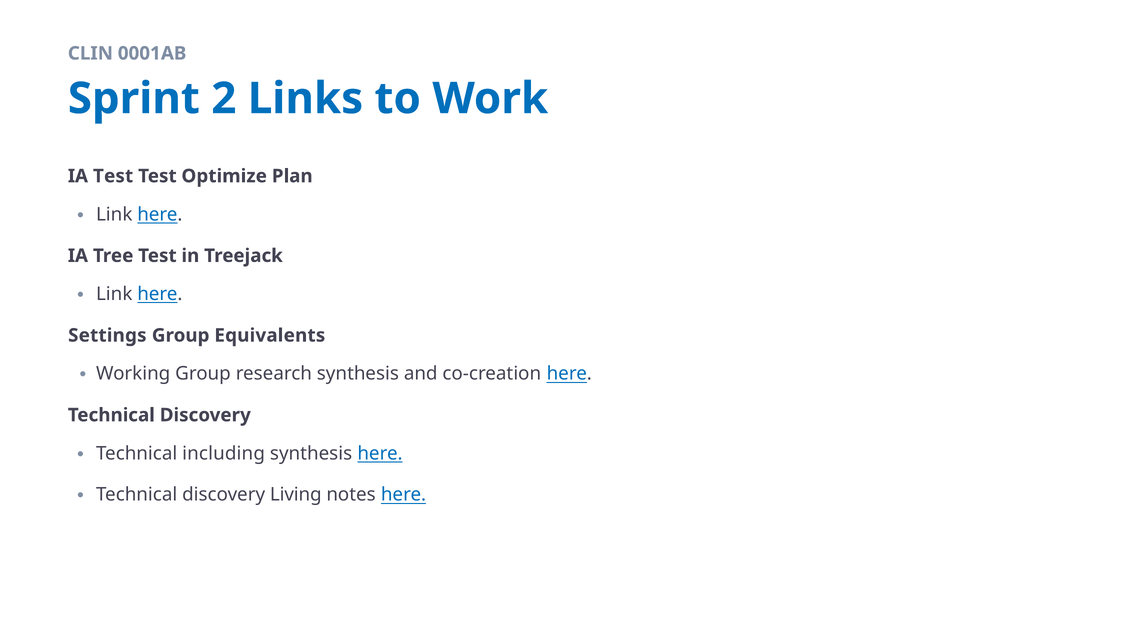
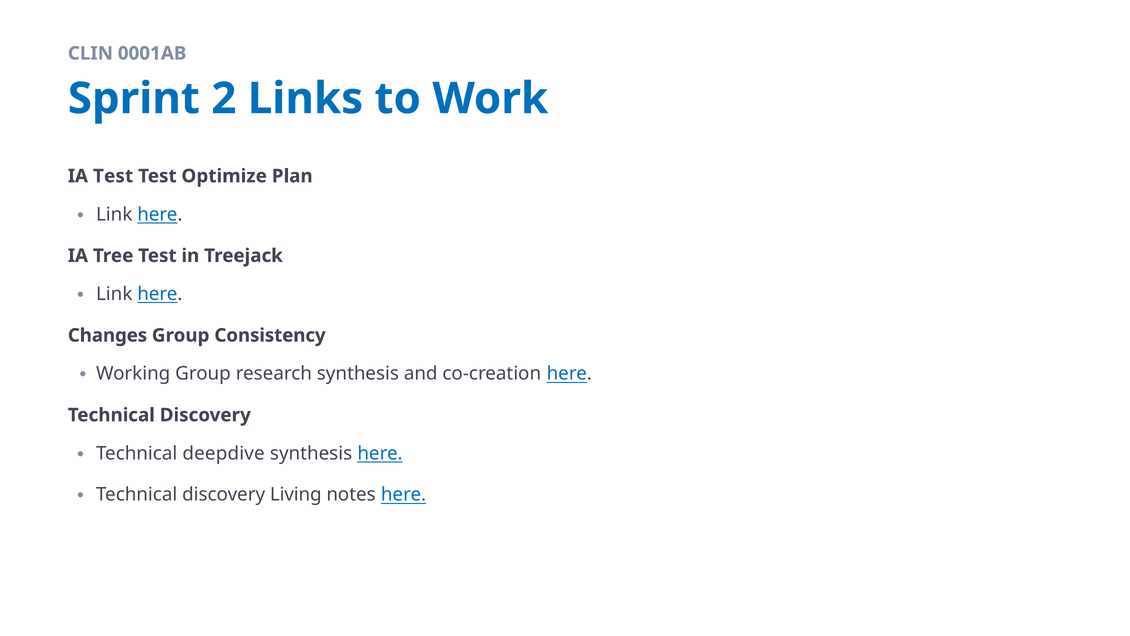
Settings: Settings -> Changes
Equivalents: Equivalents -> Consistency
including: including -> deepdive
